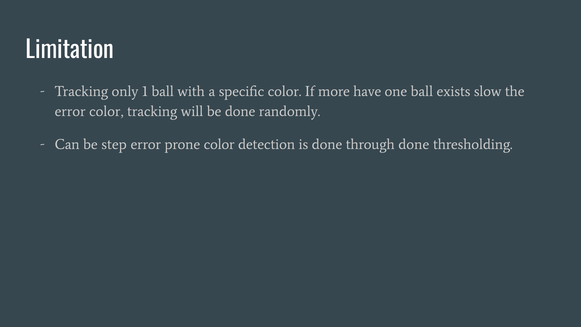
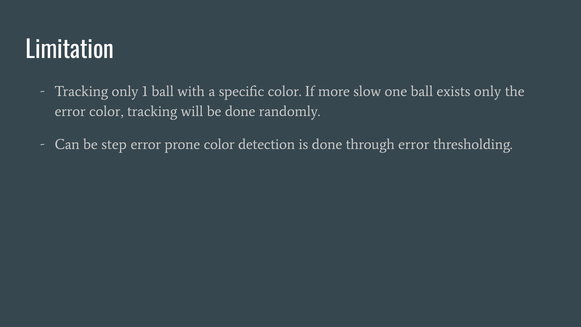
have: have -> slow
exists slow: slow -> only
through done: done -> error
